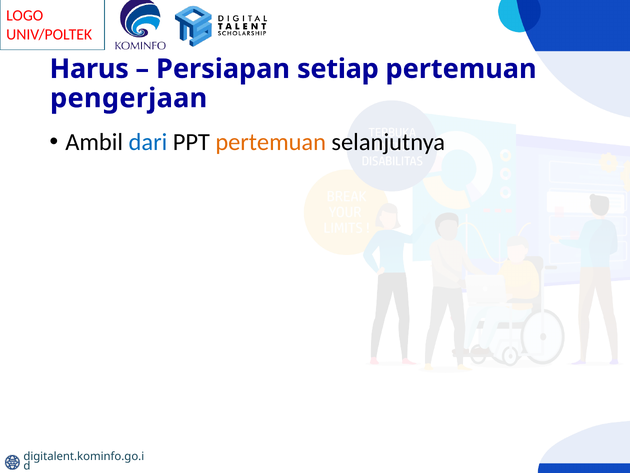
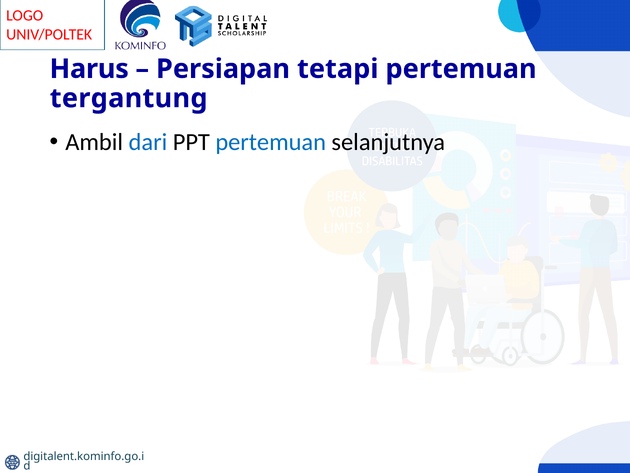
setiap: setiap -> tetapi
pengerjaan: pengerjaan -> tergantung
pertemuan at (271, 142) colour: orange -> blue
